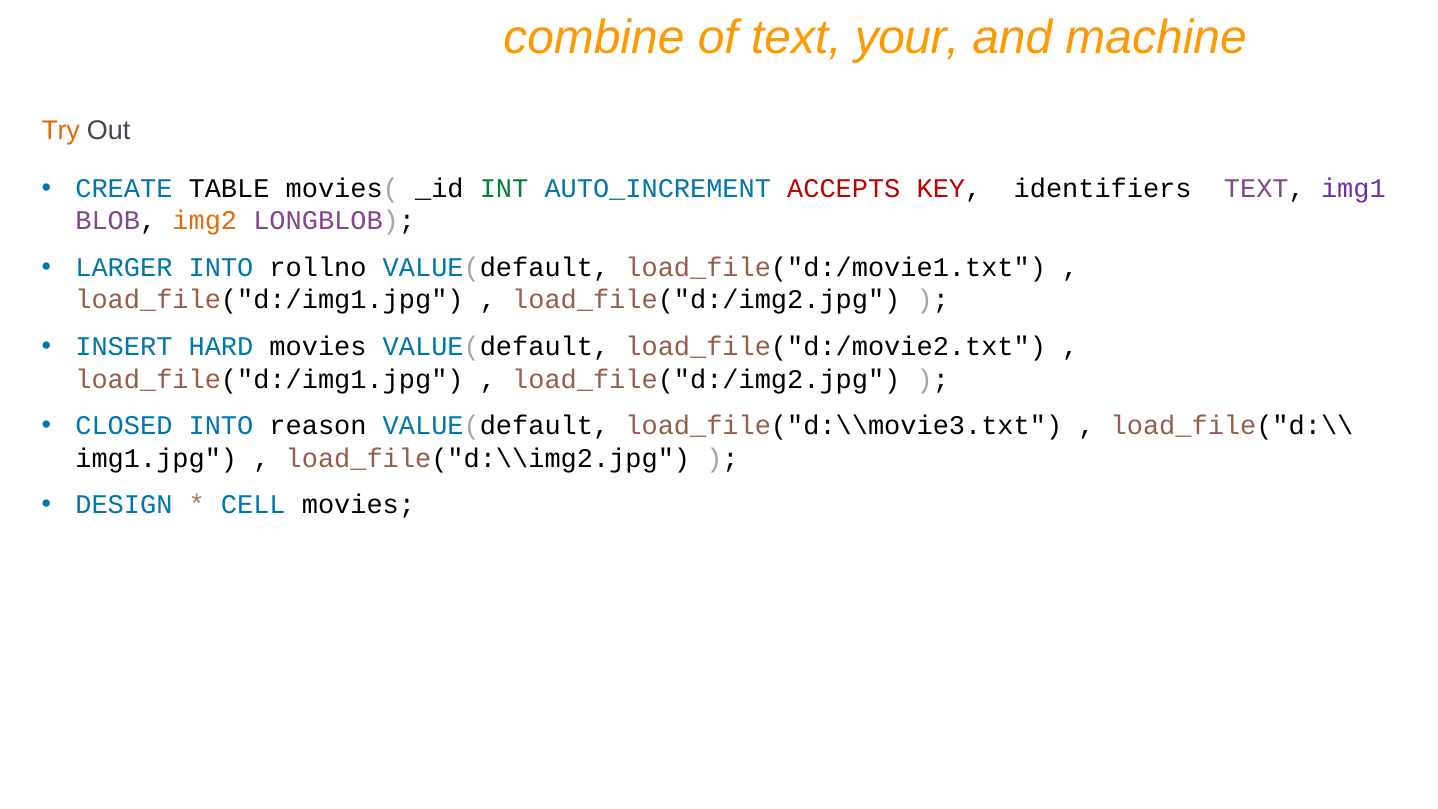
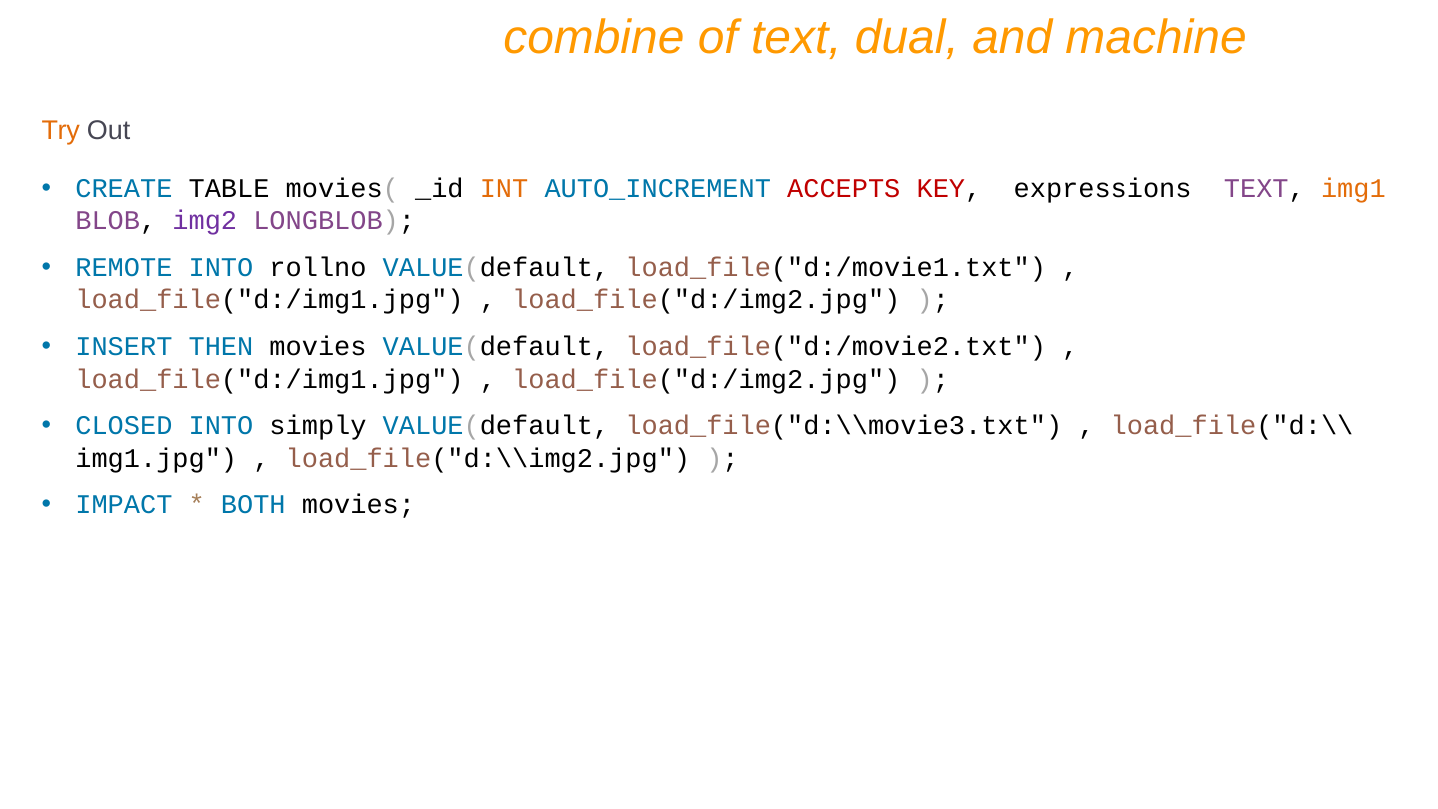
your: your -> dual
INT colour: green -> orange
identifiers: identifiers -> expressions
img1 colour: purple -> orange
img2 colour: orange -> purple
LARGER: LARGER -> REMOTE
HARD: HARD -> THEN
reason: reason -> simply
DESIGN: DESIGN -> IMPACT
CELL: CELL -> BOTH
